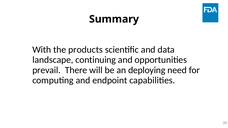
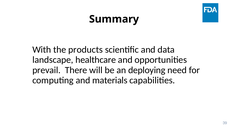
continuing: continuing -> healthcare
endpoint: endpoint -> materials
